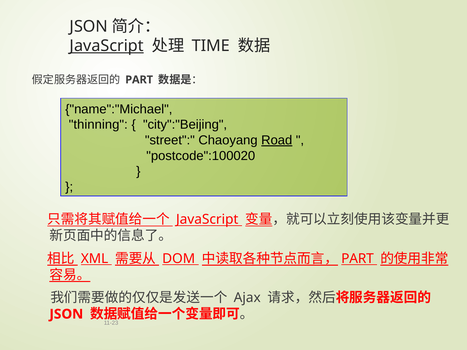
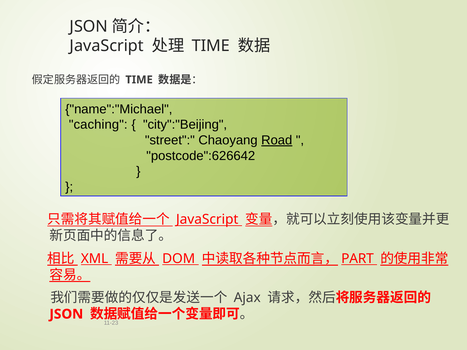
JavaScript at (107, 46) underline: present -> none
PART at (139, 80): PART -> TIME
thinning: thinning -> caching
postcode":100020: postcode":100020 -> postcode":626642
